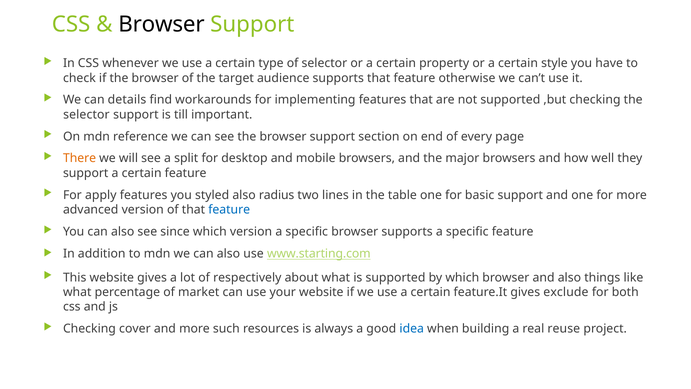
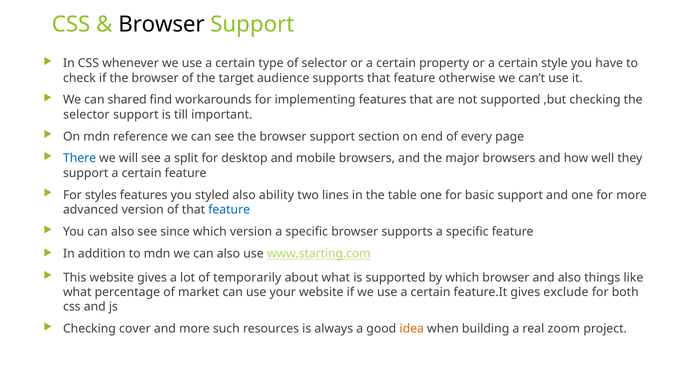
details: details -> shared
There colour: orange -> blue
apply: apply -> styles
radius: radius -> ability
respectively: respectively -> temporarily
idea colour: blue -> orange
reuse: reuse -> zoom
